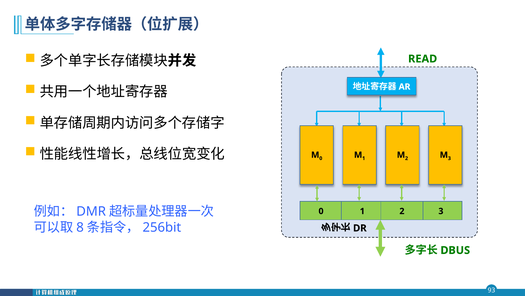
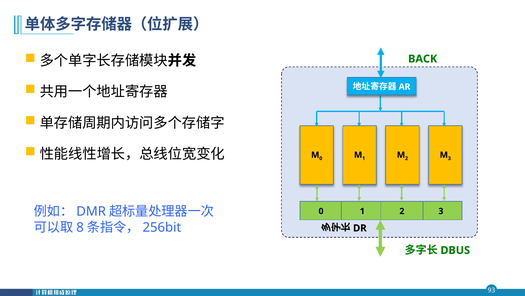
READ: READ -> BACK
